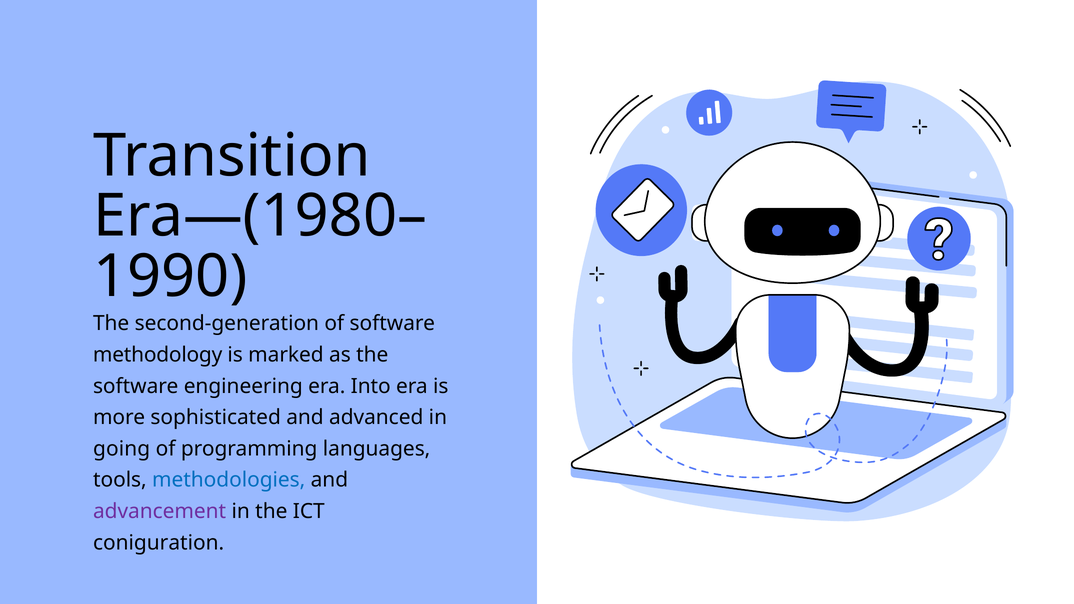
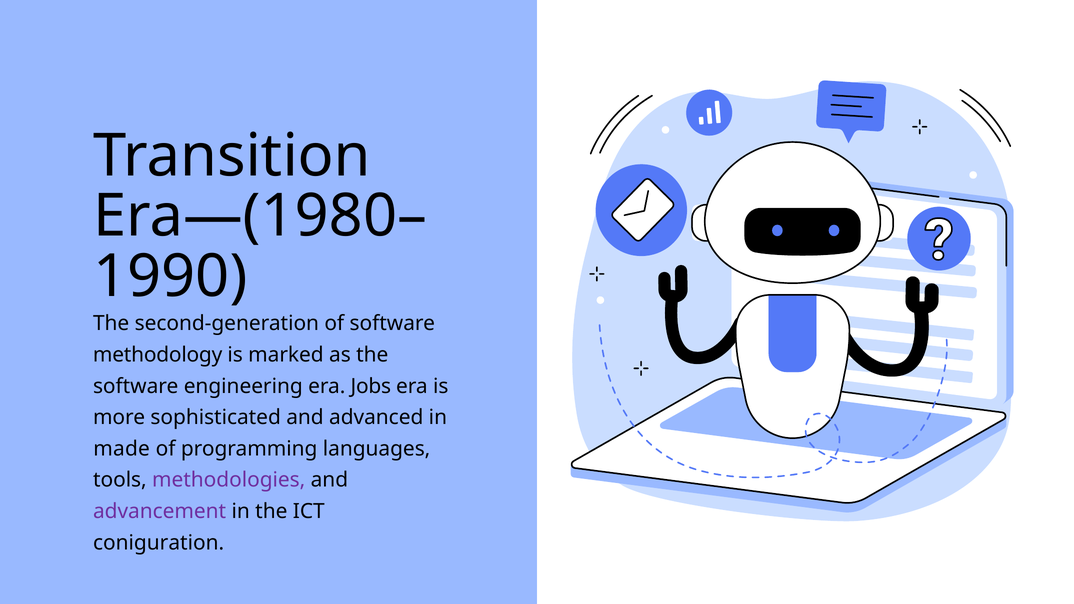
Into: Into -> Jobs
going: going -> made
methodologies colour: blue -> purple
